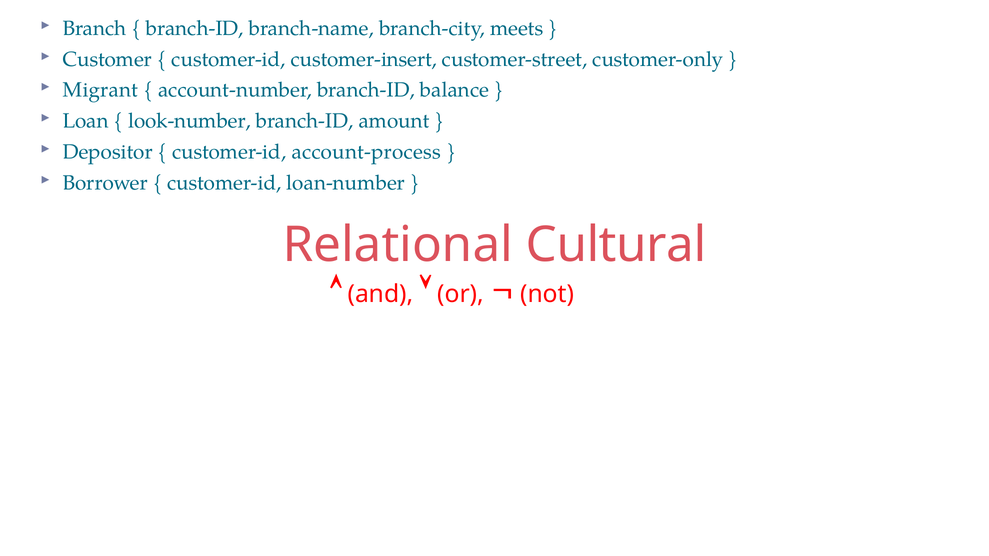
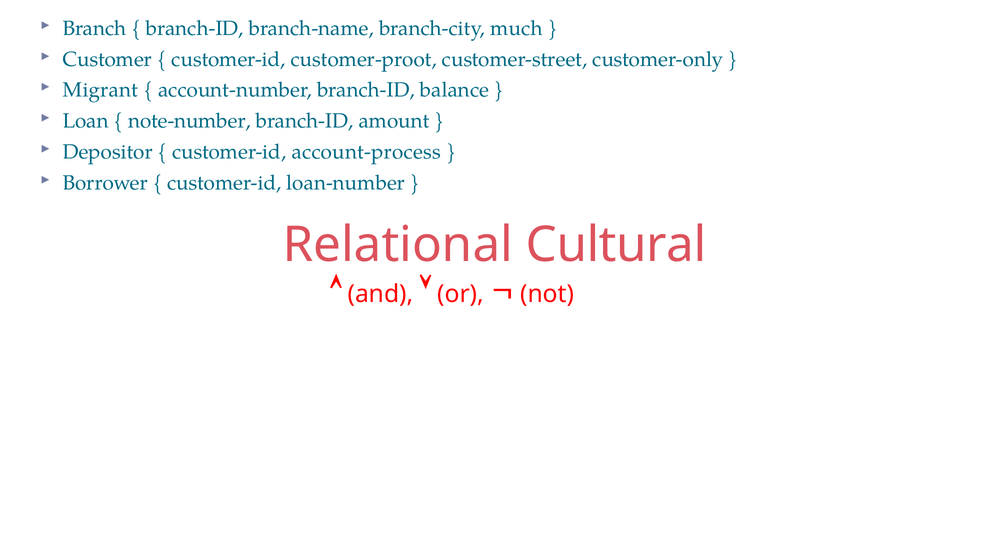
meets: meets -> much
customer-insert: customer-insert -> customer-proot
look-number: look-number -> note-number
